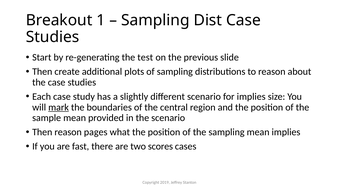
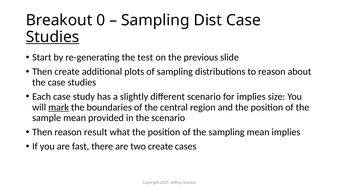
1: 1 -> 0
Studies at (53, 37) underline: none -> present
pages: pages -> result
two scores: scores -> create
